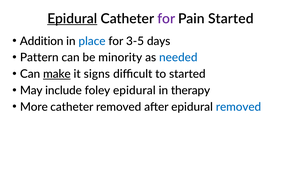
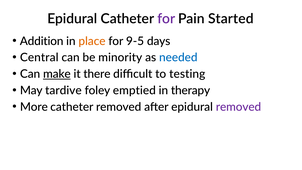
Epidural at (72, 19) underline: present -> none
place colour: blue -> orange
3-5: 3-5 -> 9-5
Pattern: Pattern -> Central
signs: signs -> there
to started: started -> testing
include: include -> tardive
foley epidural: epidural -> emptied
removed at (238, 107) colour: blue -> purple
